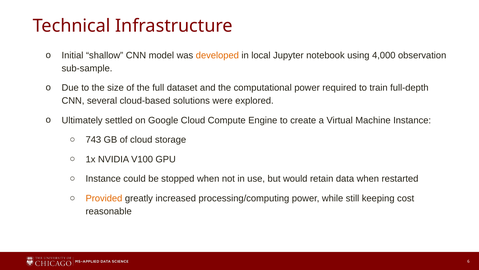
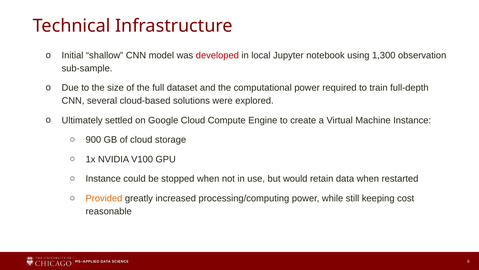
developed colour: orange -> red
4,000: 4,000 -> 1,300
743: 743 -> 900
